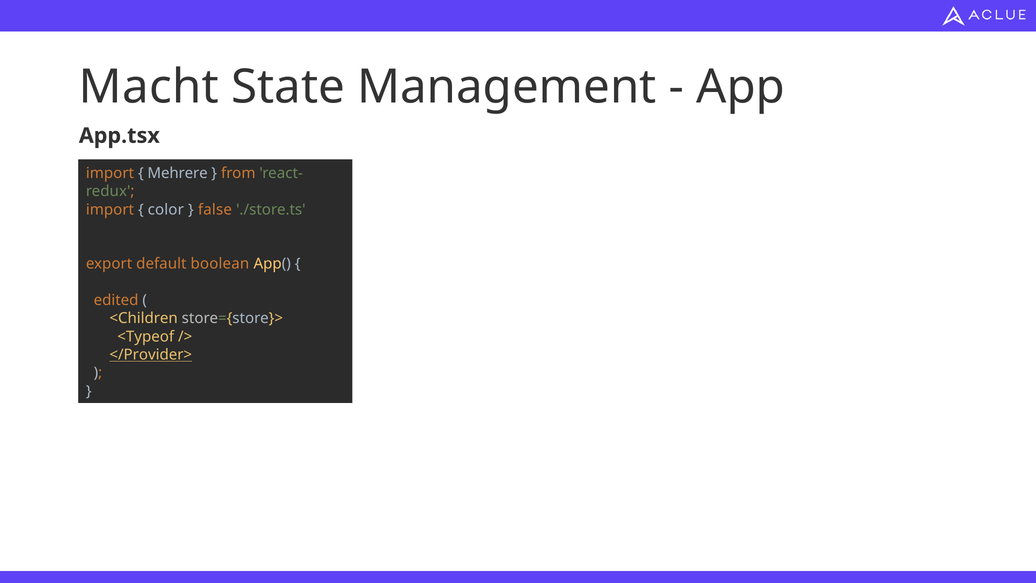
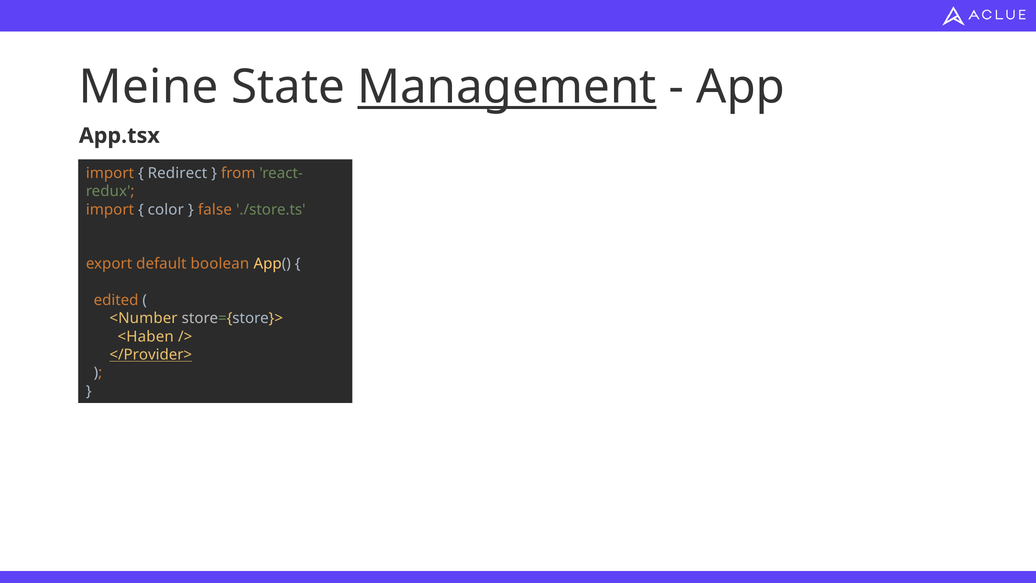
Macht: Macht -> Meine
Management underline: none -> present
Mehrere: Mehrere -> Redirect
<Children: <Children -> <Number
<Typeof: <Typeof -> <Haben
